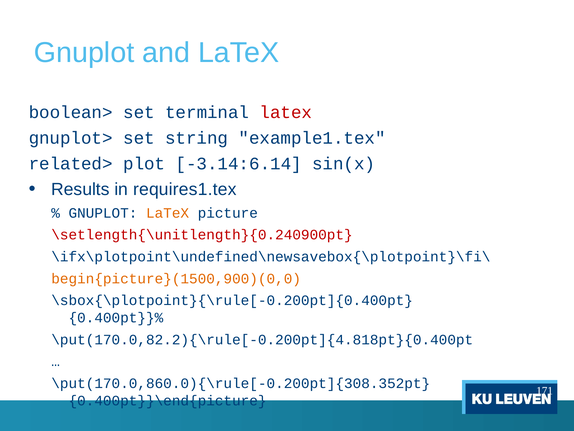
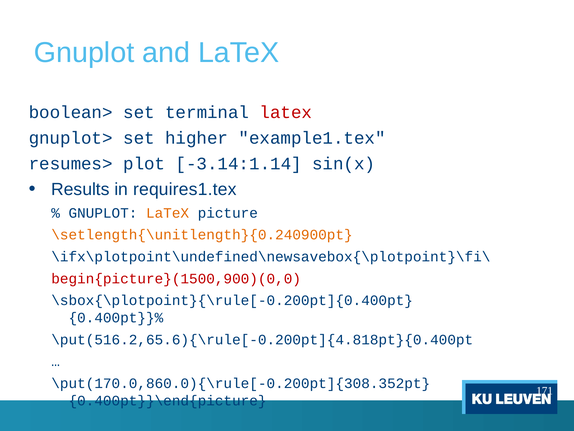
string: string -> higher
related>: related> -> resumes>
-3.14:6.14: -3.14:6.14 -> -3.14:1.14
\setlength{\unitlength}{0.240900pt colour: red -> orange
begin{picture}(1500,900)(0,0 colour: orange -> red
\put(170.0,82.2){\rule[-0.200pt]{4.818pt}{0.400pt: \put(170.0,82.2){\rule[-0.200pt]{4.818pt}{0.400pt -> \put(516.2,65.6){\rule[-0.200pt]{4.818pt}{0.400pt
